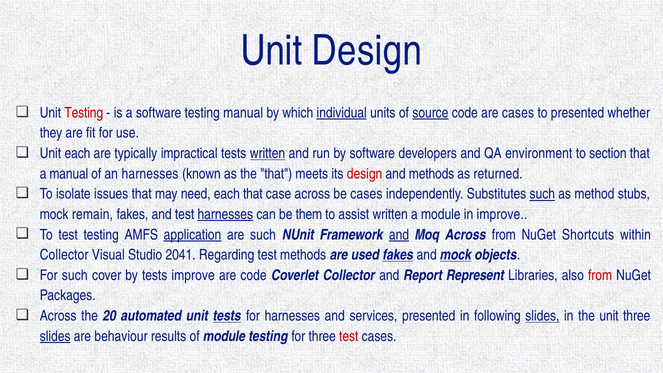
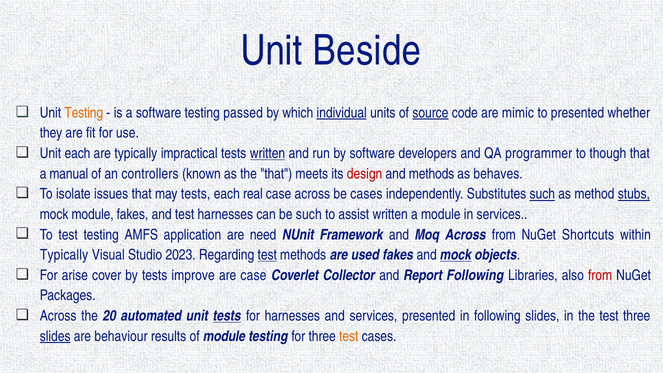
Unit Design: Design -> Beside
Testing at (84, 113) colour: red -> orange
testing manual: manual -> passed
are cases: cases -> mimic
environment: environment -> programmer
section: section -> though
an harnesses: harnesses -> controllers
returned: returned -> behaves
may need: need -> tests
each that: that -> real
stubs underline: none -> present
mock remain: remain -> module
harnesses at (225, 214) underline: present -> none
be them: them -> such
in improve: improve -> services
application underline: present -> none
are such: such -> need
and at (399, 235) underline: present -> none
Collector at (64, 255): Collector -> Typically
2041: 2041 -> 2023
test at (267, 255) underline: none -> present
fakes at (398, 255) underline: present -> none
For such: such -> arise
are code: code -> case
Report Represent: Represent -> Following
slides at (542, 316) underline: present -> none
the unit: unit -> test
test at (349, 336) colour: red -> orange
